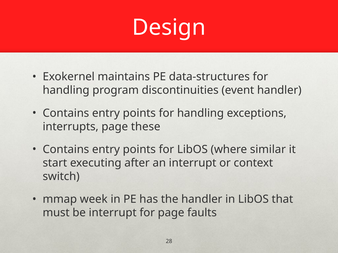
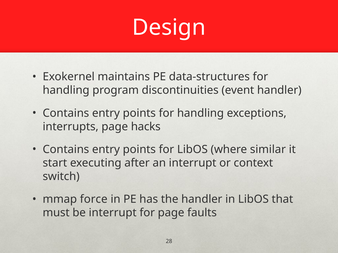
these: these -> hacks
week: week -> force
